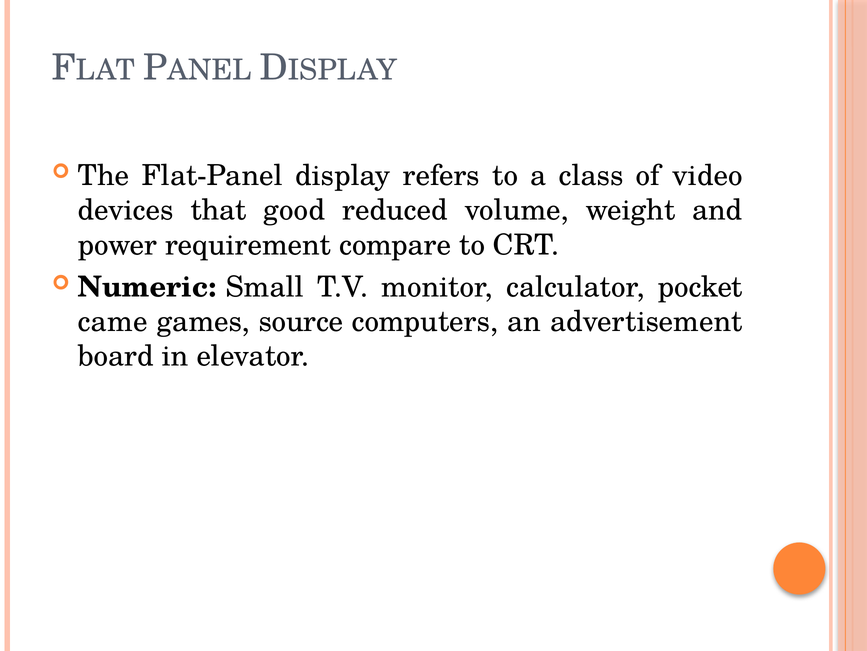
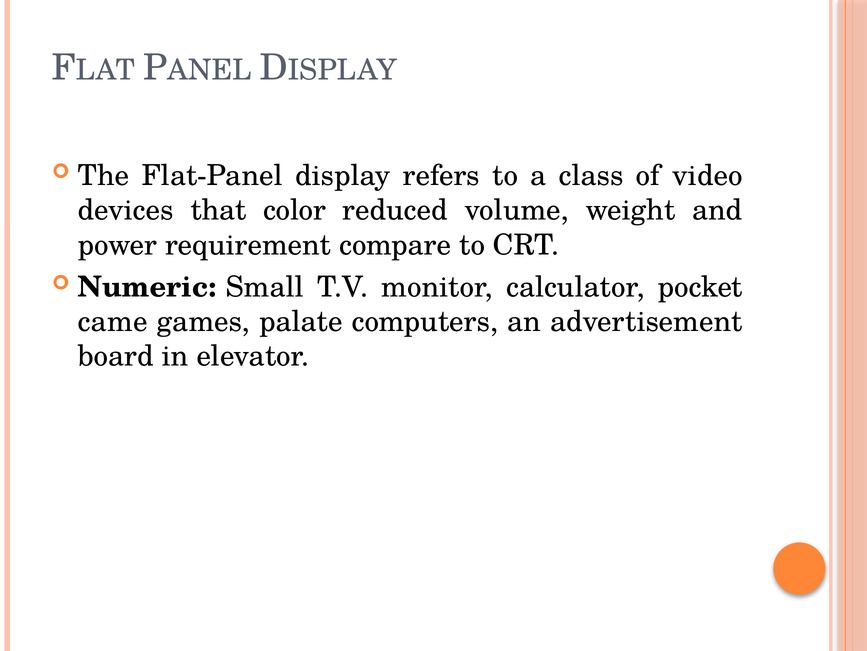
good: good -> color
source: source -> palate
